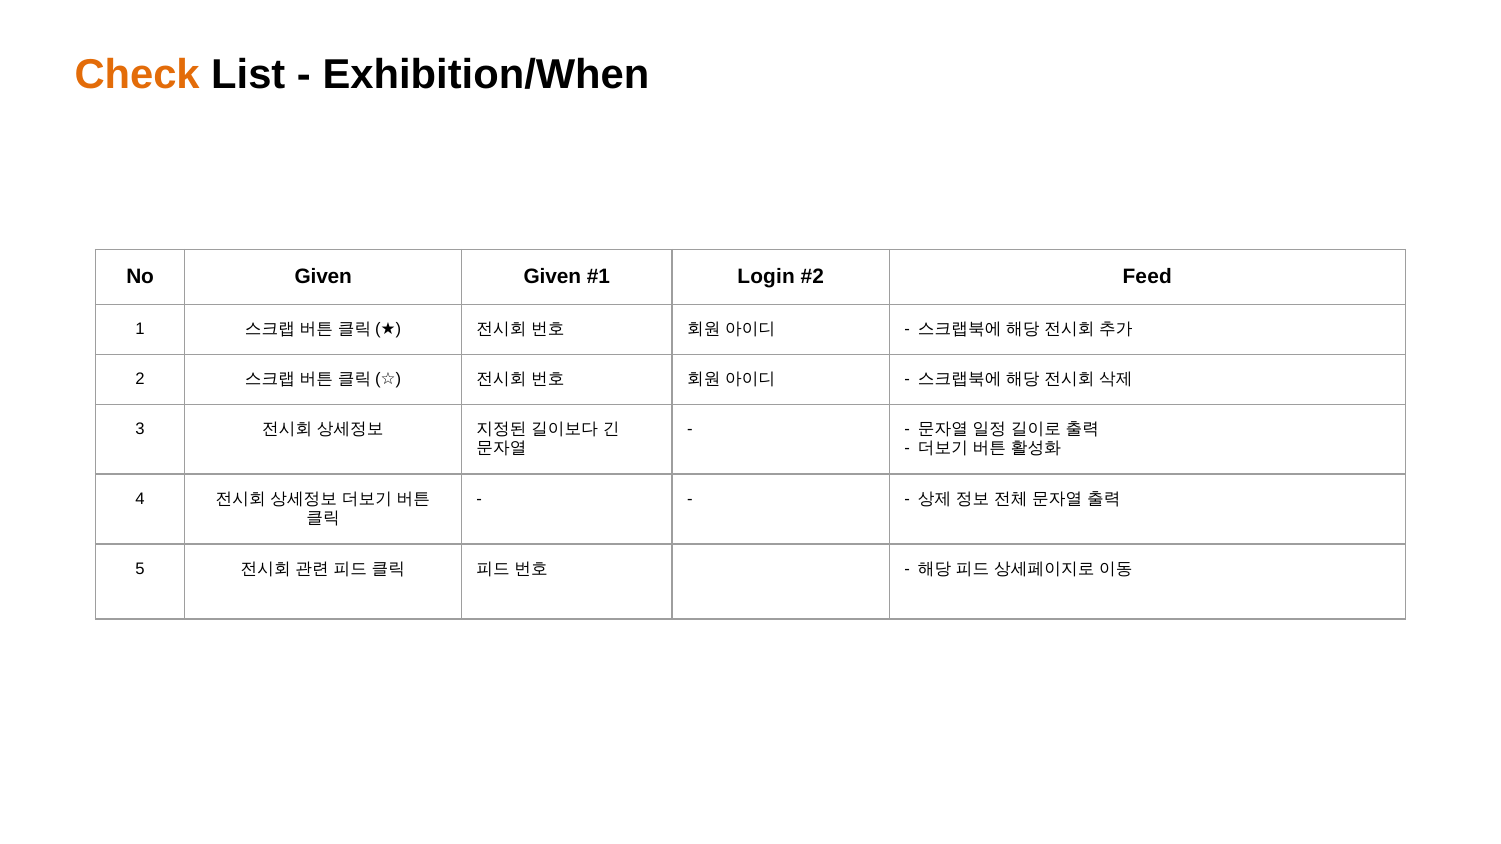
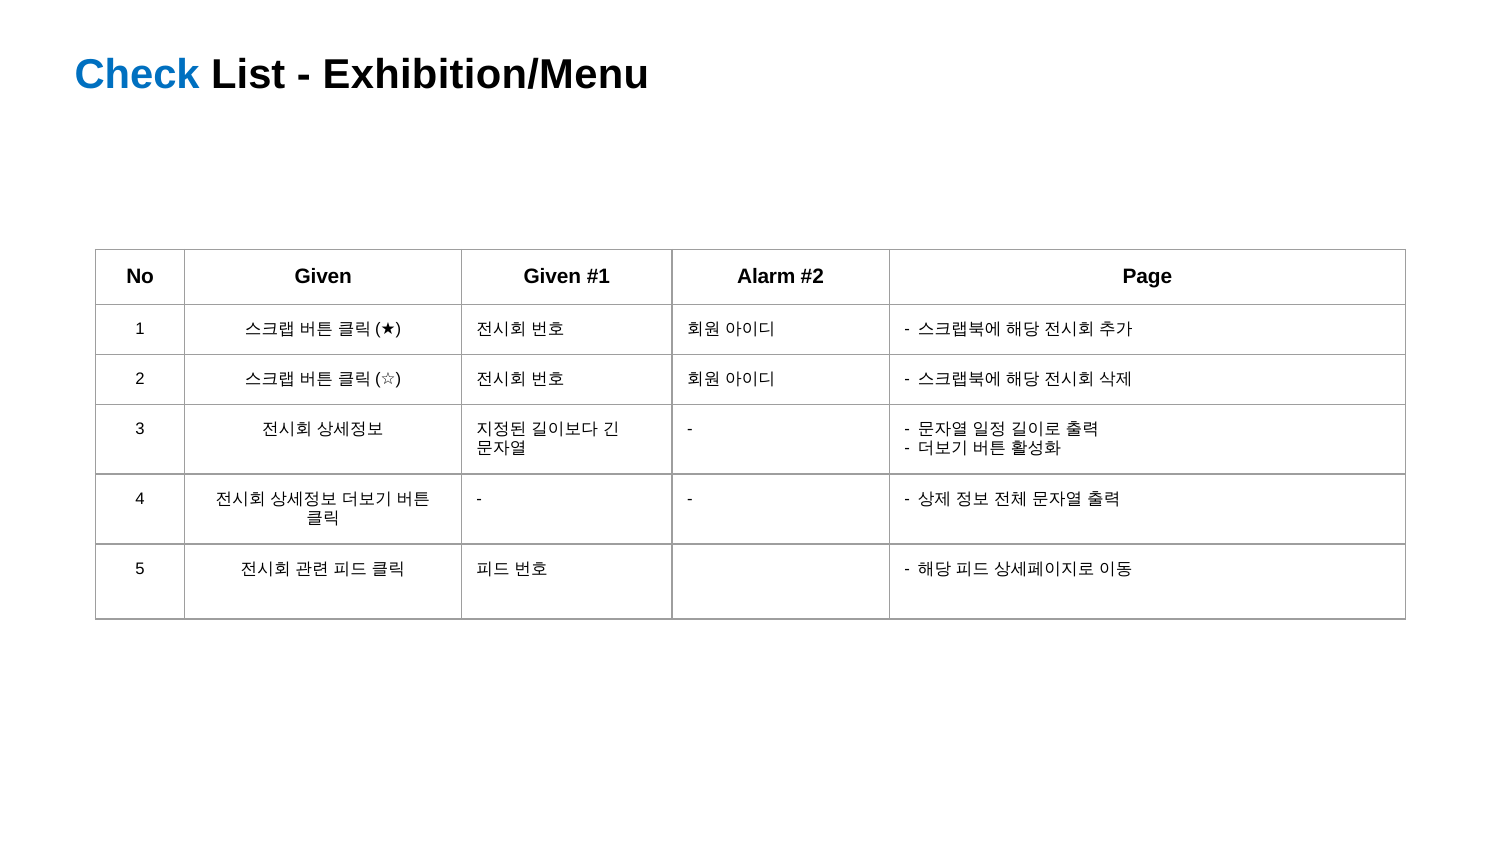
Check colour: orange -> blue
Exhibition/When: Exhibition/When -> Exhibition/Menu
Login: Login -> Alarm
Feed: Feed -> Page
